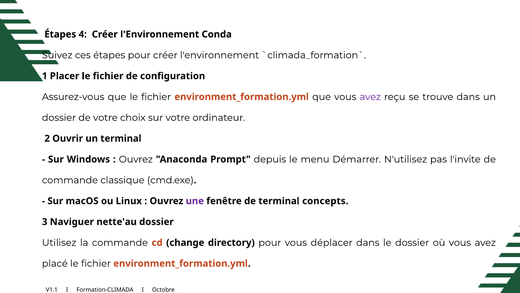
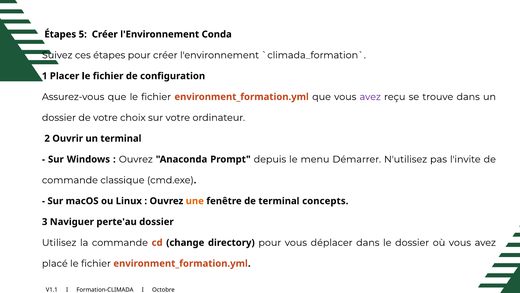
4: 4 -> 5
une colour: purple -> orange
nette'au: nette'au -> perte'au
